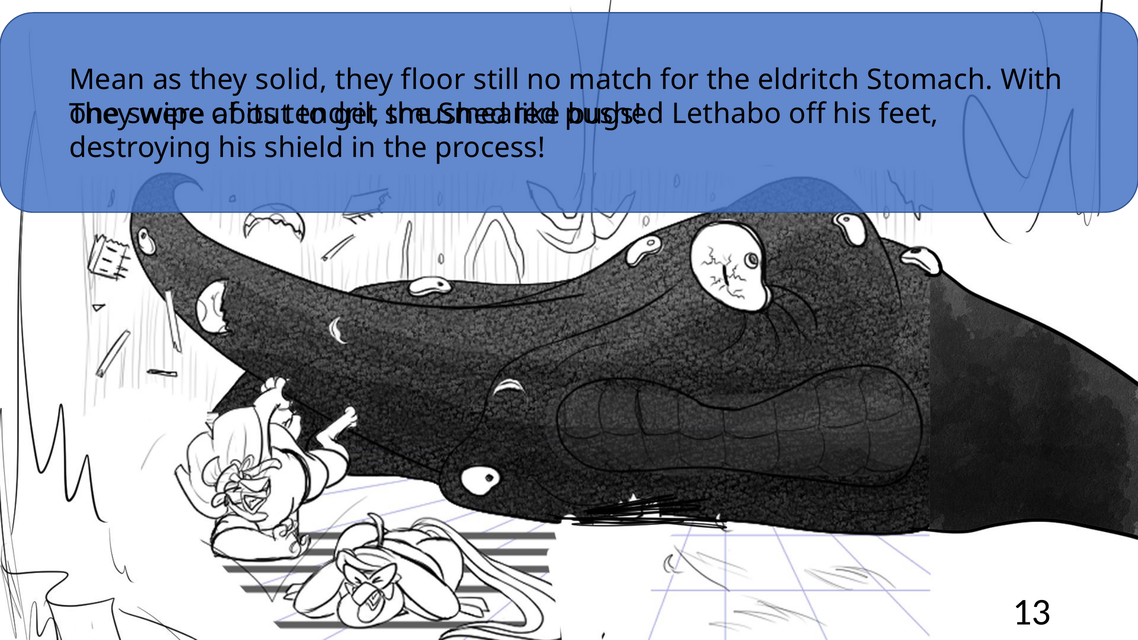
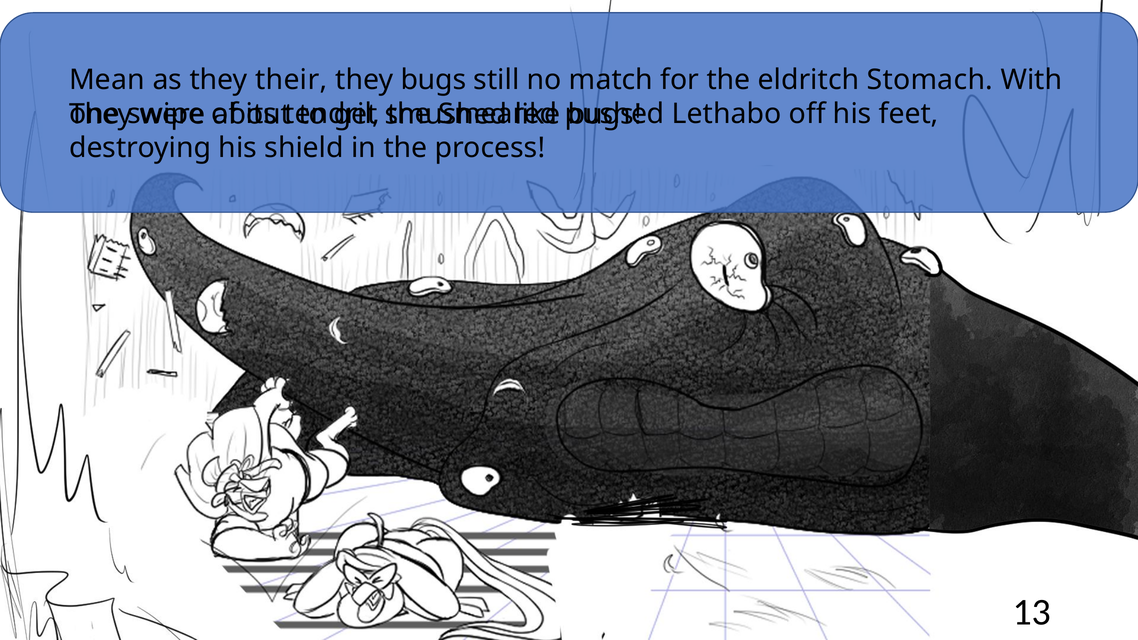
solid: solid -> their
they floor: floor -> bugs
